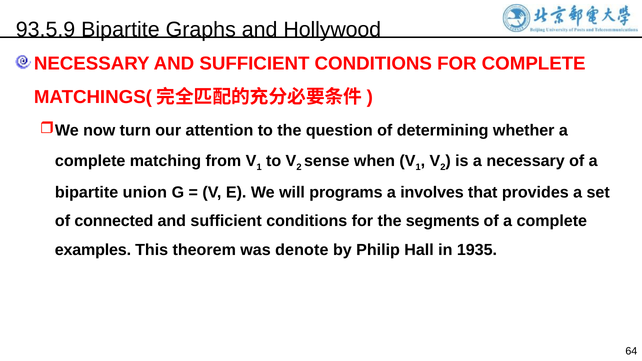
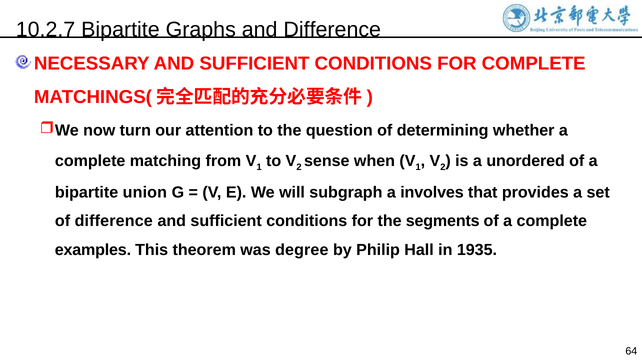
93.5.9: 93.5.9 -> 10.2.7
and Hollywood: Hollywood -> Difference
a necessary: necessary -> unordered
programs: programs -> subgraph
of connected: connected -> difference
denote: denote -> degree
